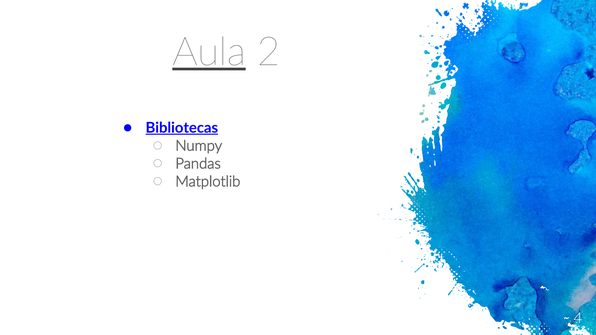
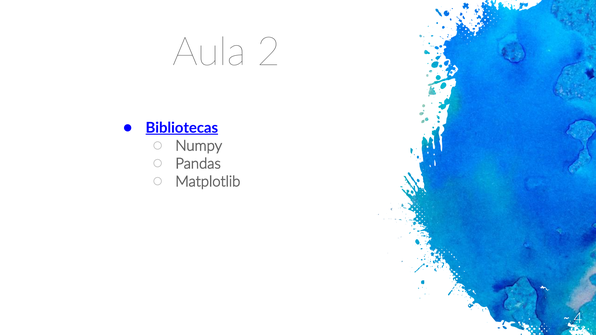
Aula underline: present -> none
